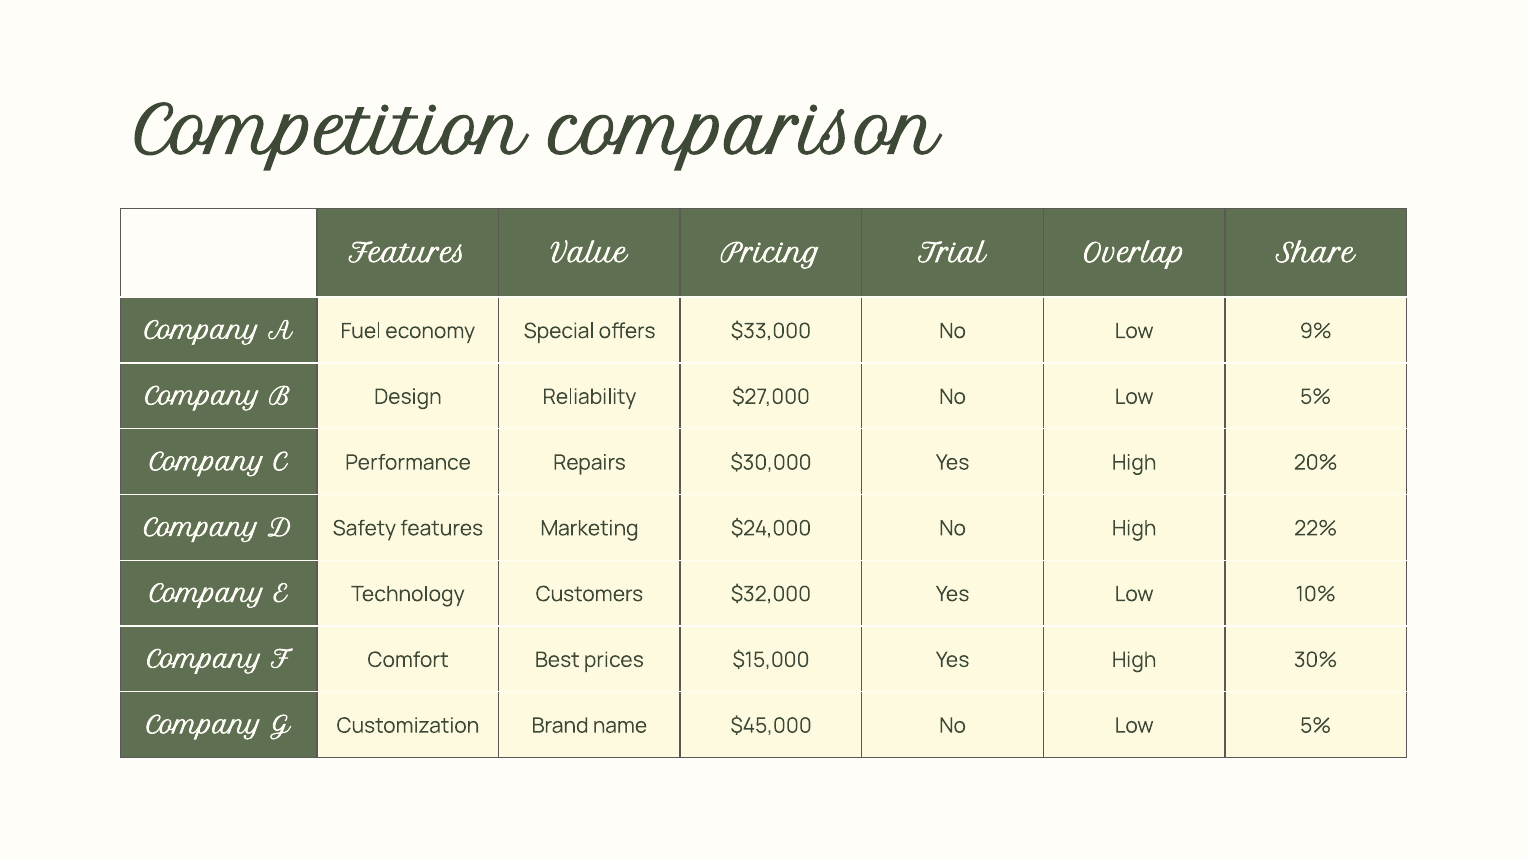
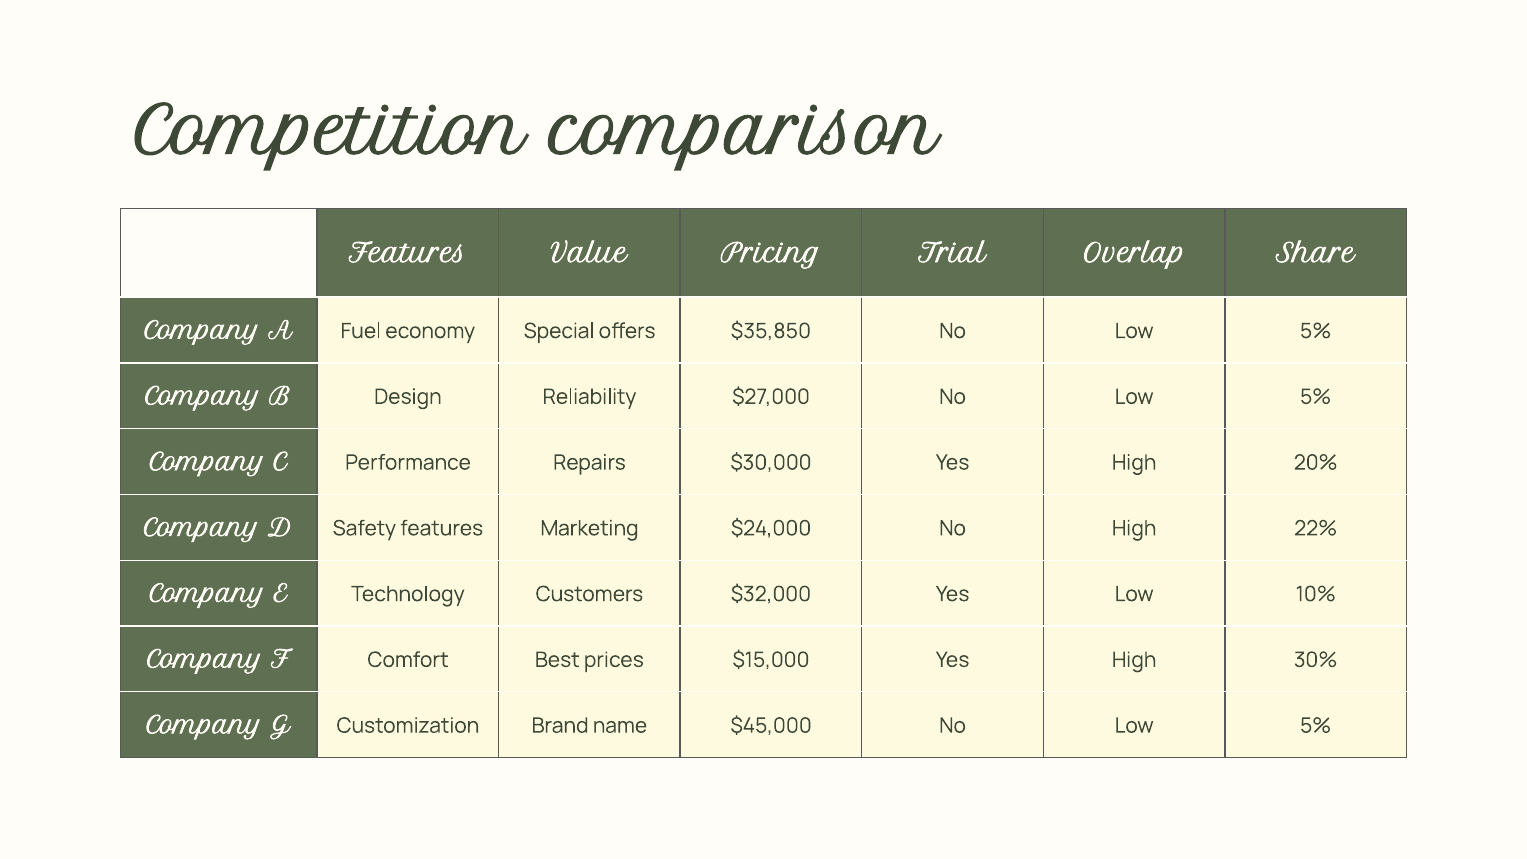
$33,000: $33,000 -> $35,850
9% at (1316, 331): 9% -> 5%
